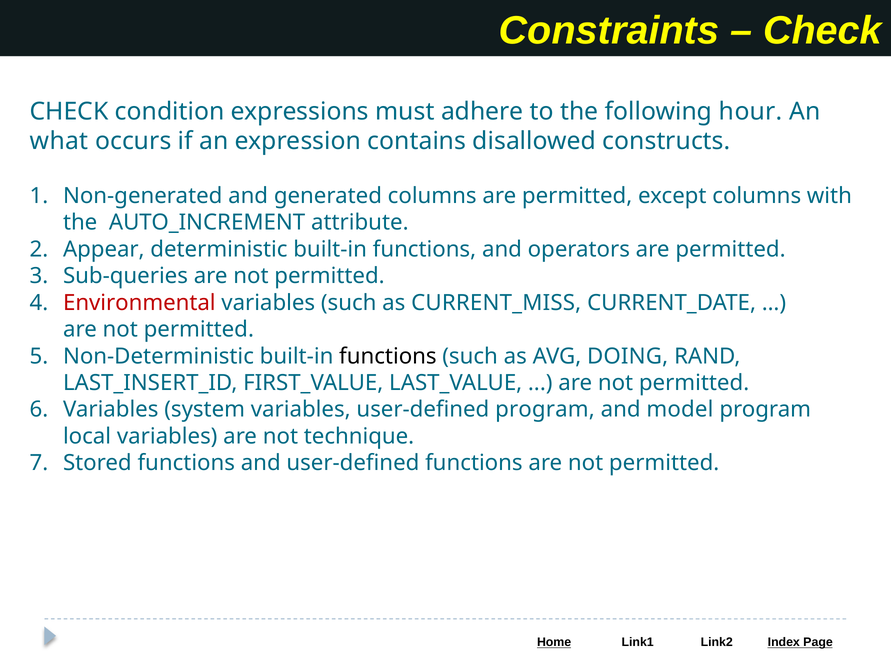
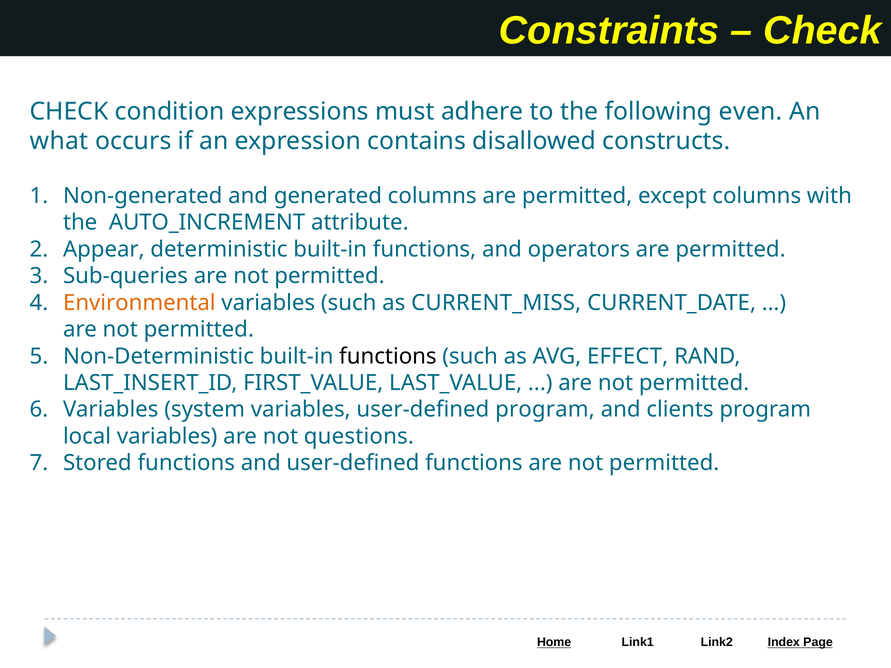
hour: hour -> even
Environmental colour: red -> orange
DOING: DOING -> EFFECT
model: model -> clients
technique: technique -> questions
